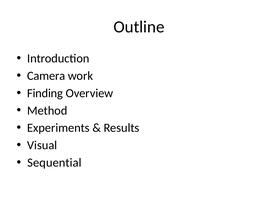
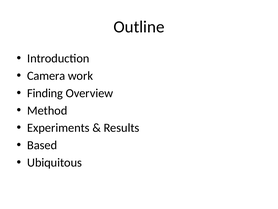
Visual: Visual -> Based
Sequential: Sequential -> Ubiquitous
